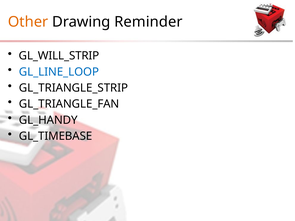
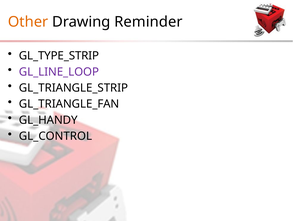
GL_WILL_STRIP: GL_WILL_STRIP -> GL_TYPE_STRIP
GL_LINE_LOOP colour: blue -> purple
GL_TIMEBASE: GL_TIMEBASE -> GL_CONTROL
